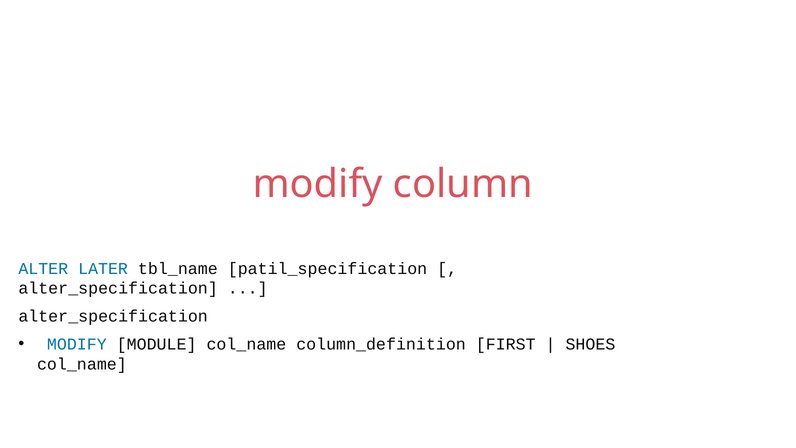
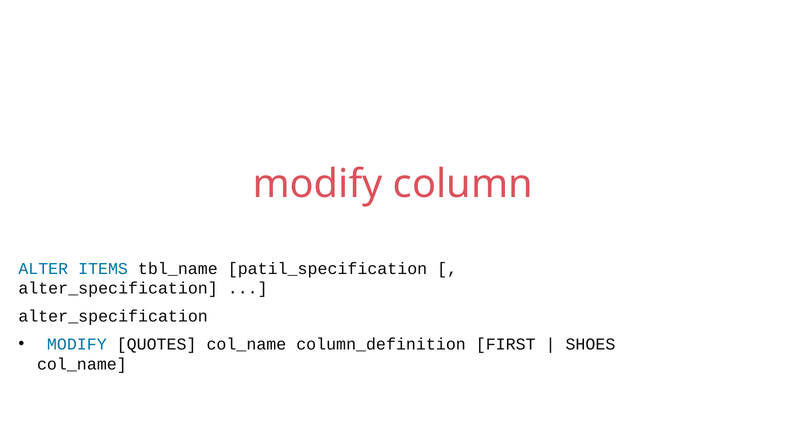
LATER: LATER -> ITEMS
MODULE: MODULE -> QUOTES
